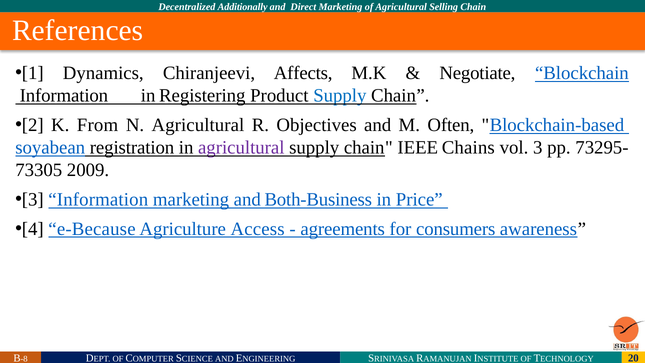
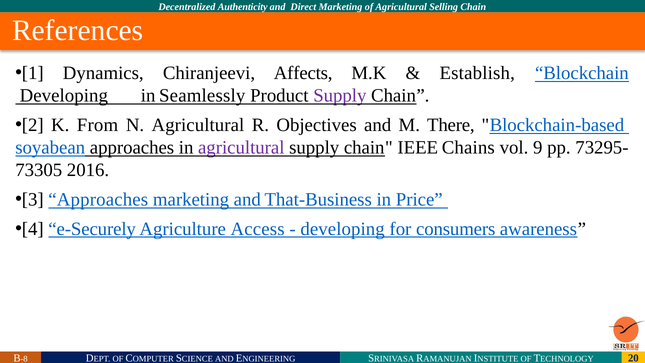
Additionally: Additionally -> Authenticity
Negotiate: Negotiate -> Establish
Information at (64, 96): Information -> Developing
Registering: Registering -> Seamlessly
Supply at (340, 96) colour: blue -> purple
Often: Often -> There
soyabean registration: registration -> approaches
3: 3 -> 9
2009: 2009 -> 2016
Information at (98, 199): Information -> Approaches
Both-Business: Both-Business -> That-Business
e-Because: e-Because -> e-Securely
agreements at (343, 229): agreements -> developing
